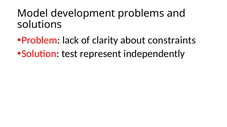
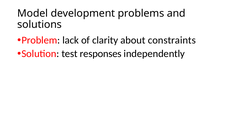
represent: represent -> responses
